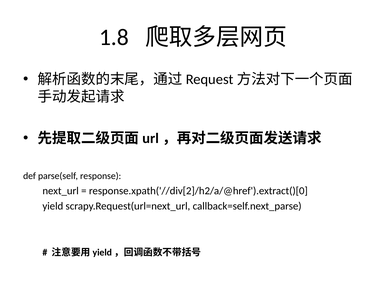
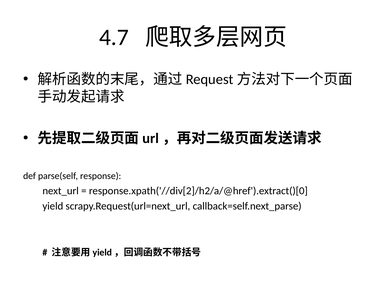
1.8: 1.8 -> 4.7
